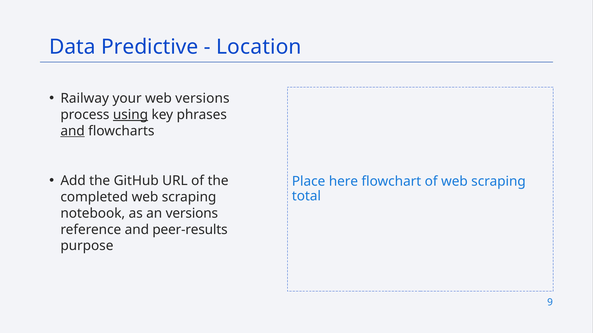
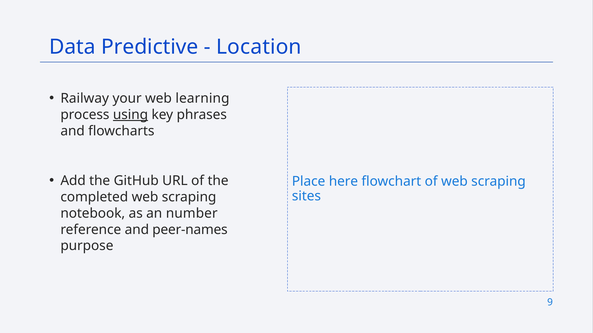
web versions: versions -> learning
and at (73, 131) underline: present -> none
total: total -> sites
an versions: versions -> number
peer-results: peer-results -> peer-names
